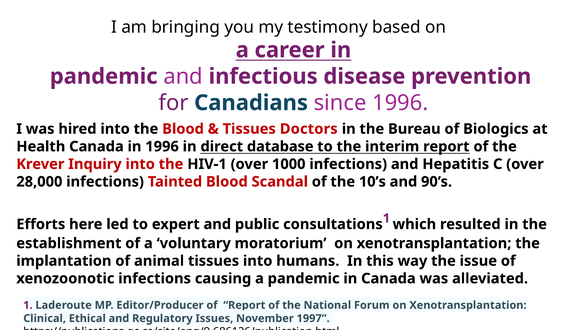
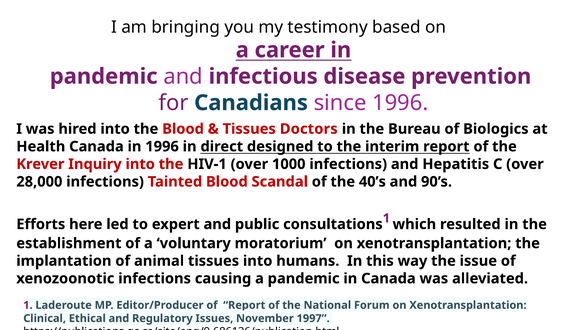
database: database -> designed
10’s: 10’s -> 40’s
